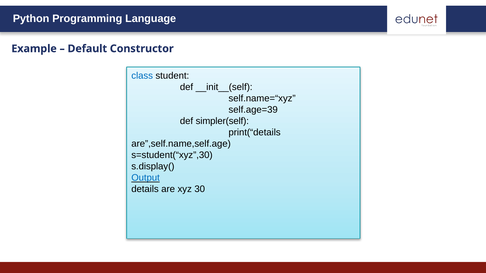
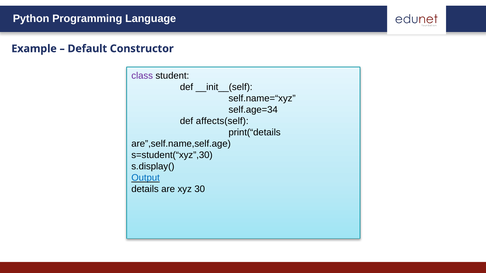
class colour: blue -> purple
self.age=39: self.age=39 -> self.age=34
simpler(self: simpler(self -> affects(self
